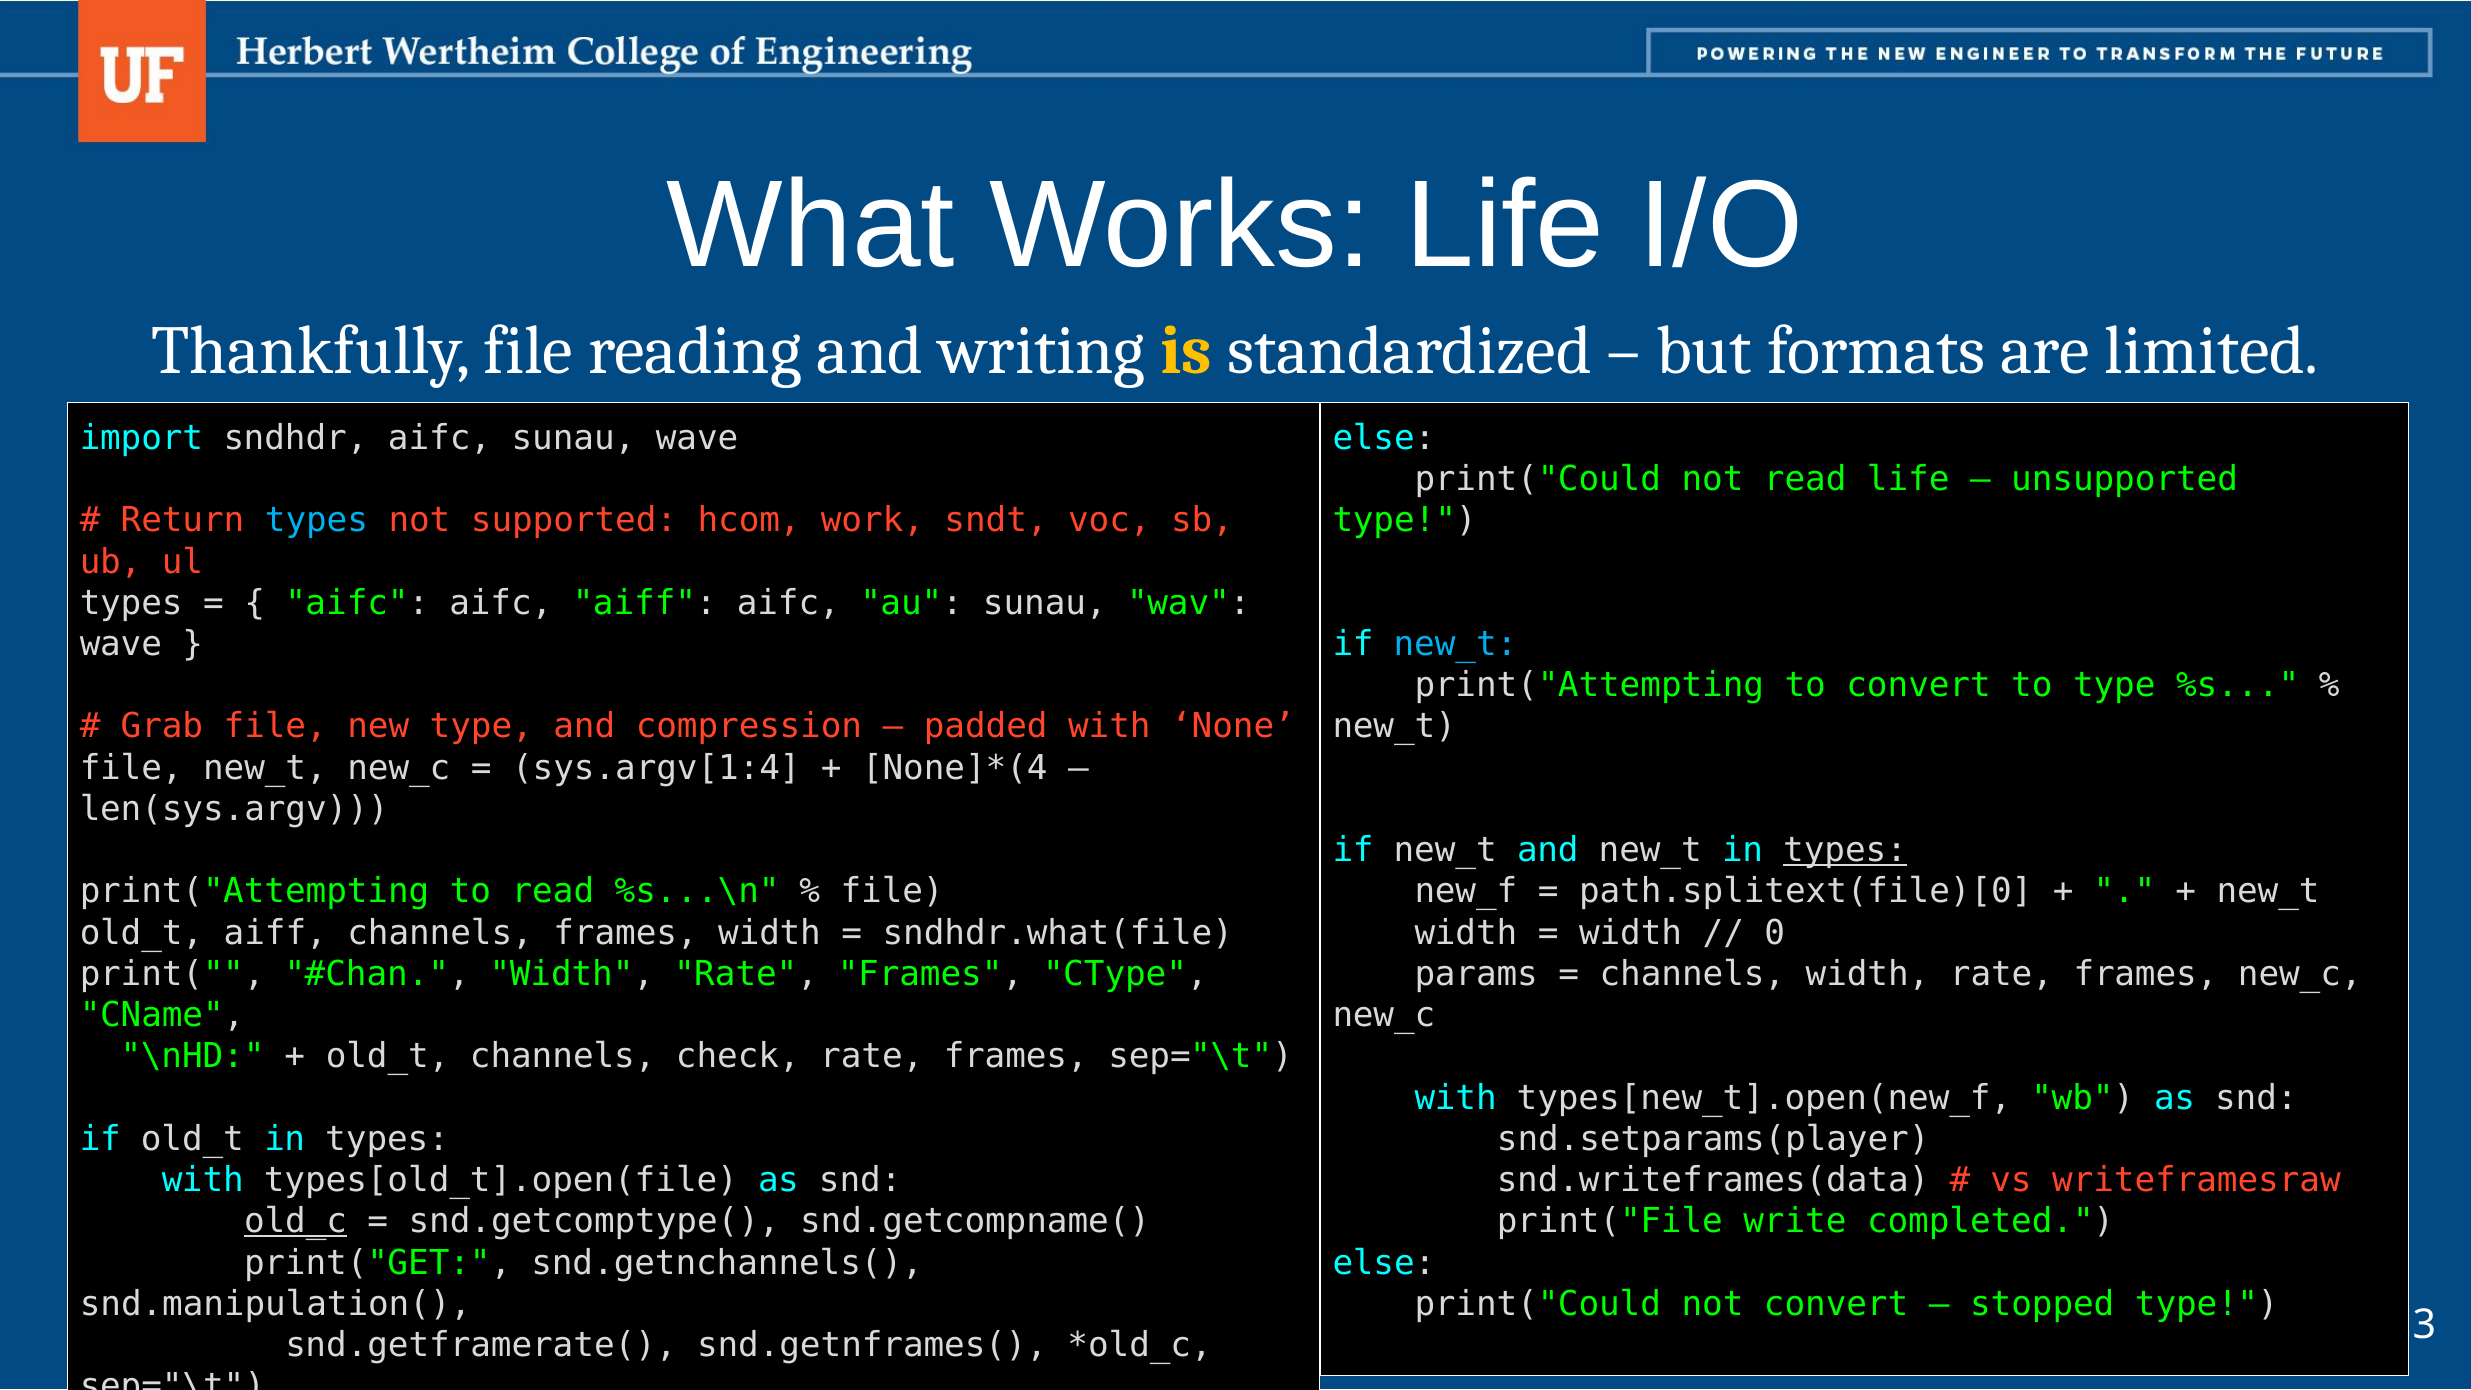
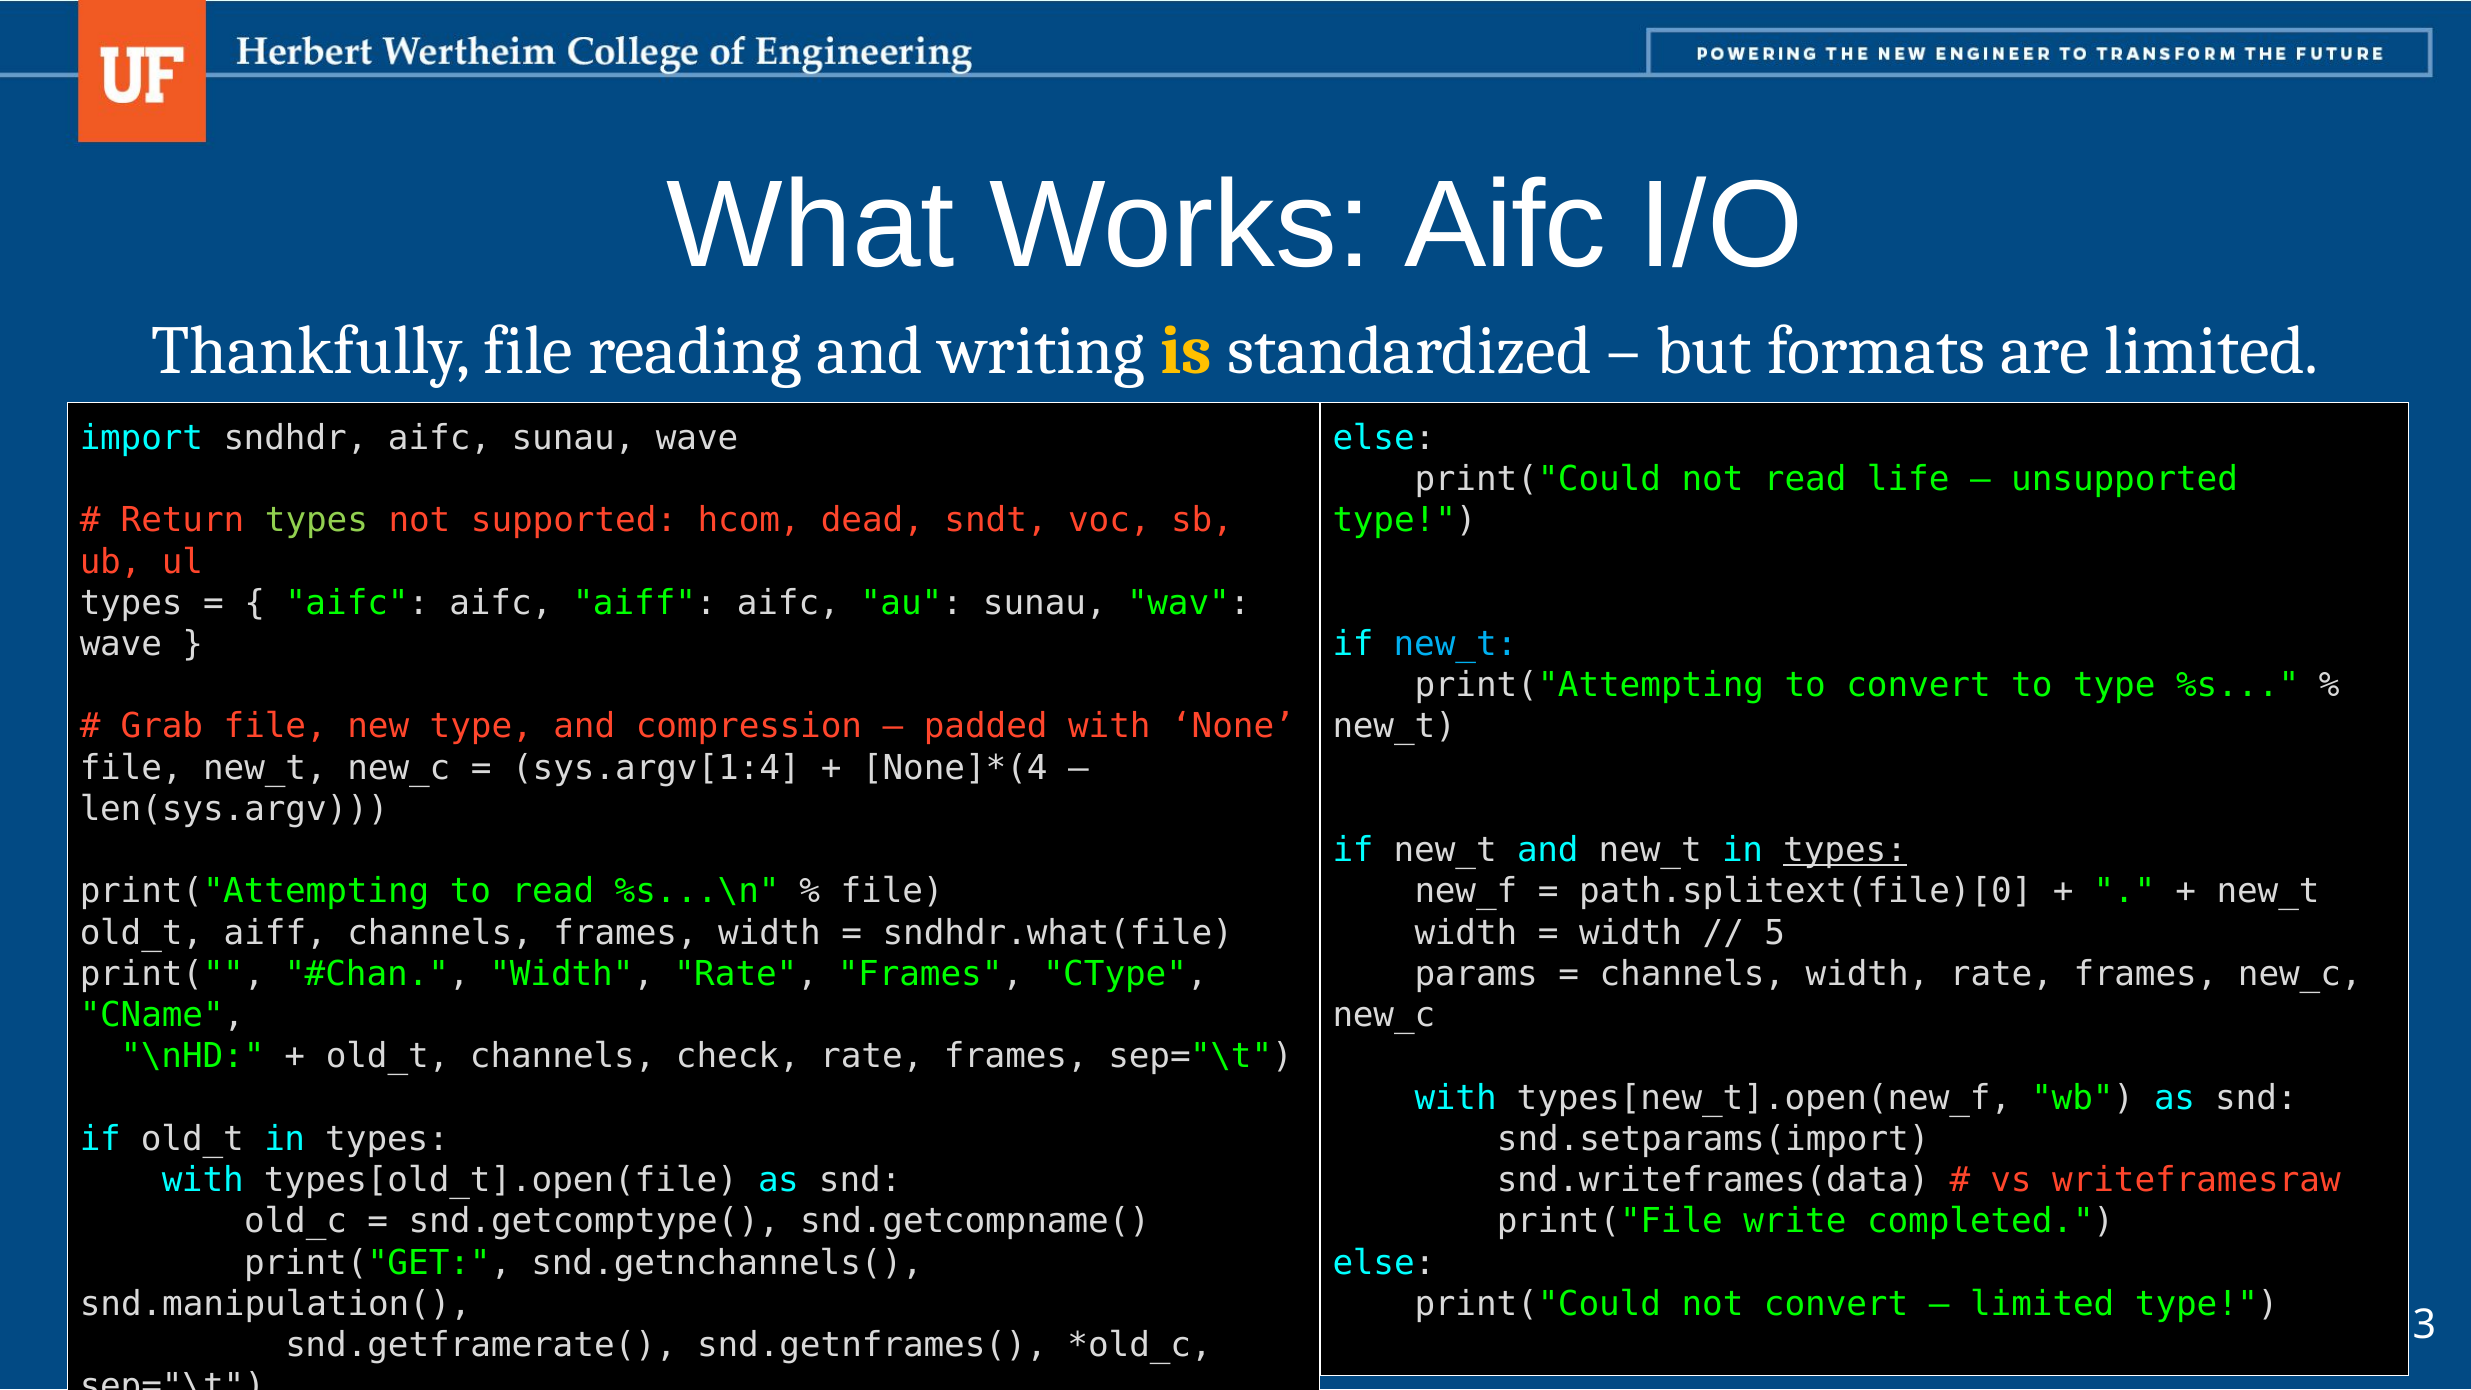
Works Life: Life -> Aifc
types at (316, 520) colour: light blue -> light green
work: work -> dead
0: 0 -> 5
snd.setparams(player: snd.setparams(player -> snd.setparams(import
old_c underline: present -> none
stopped at (2042, 1304): stopped -> limited
